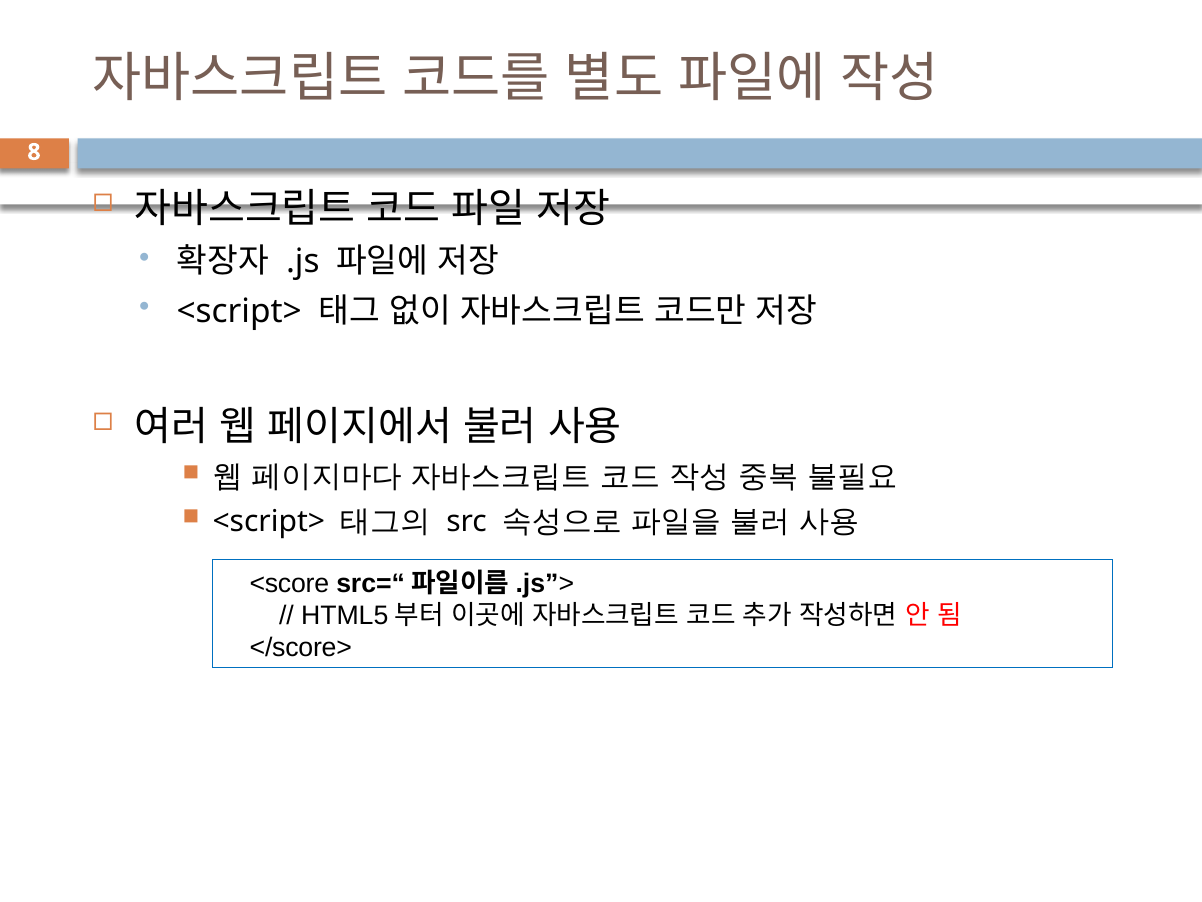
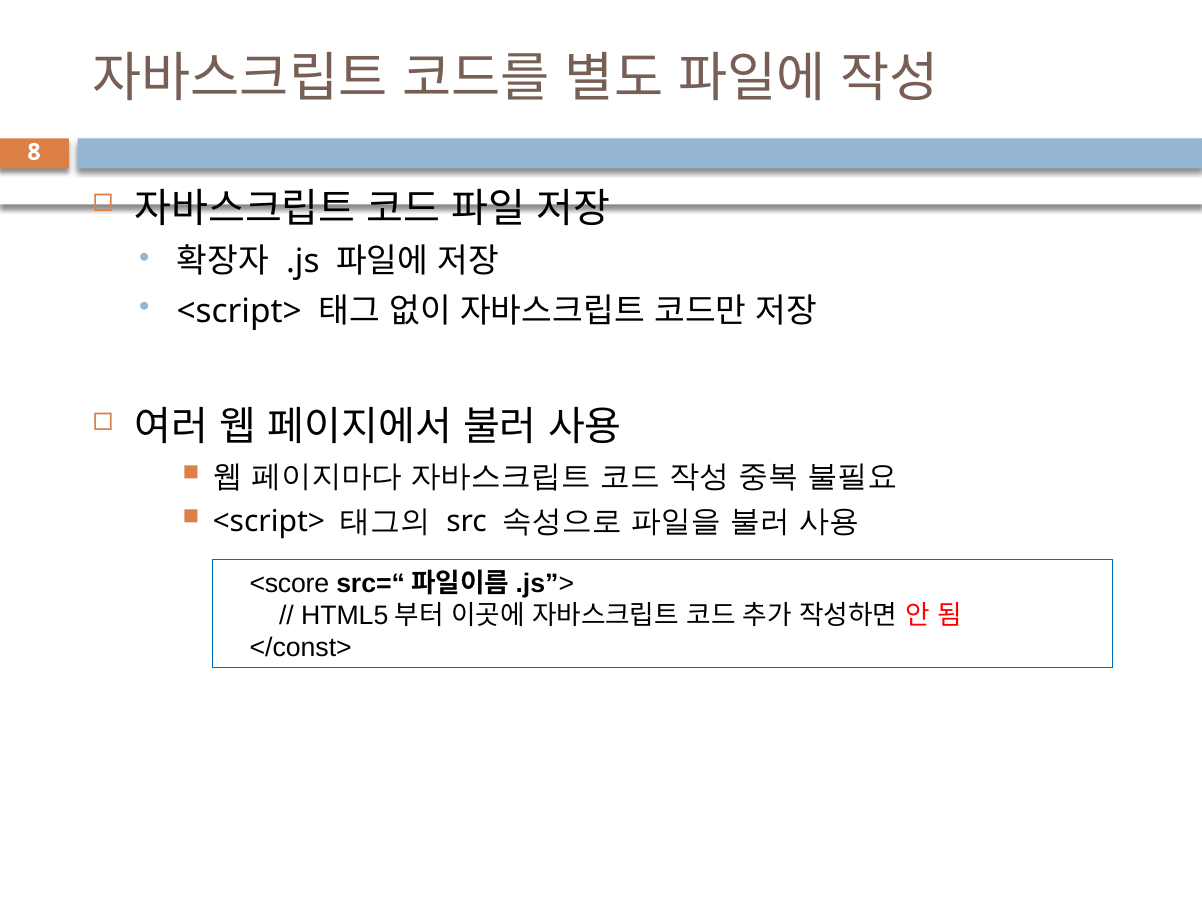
</score>: </score> -> </const>
